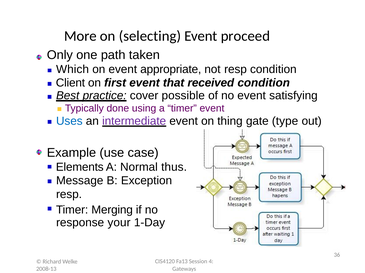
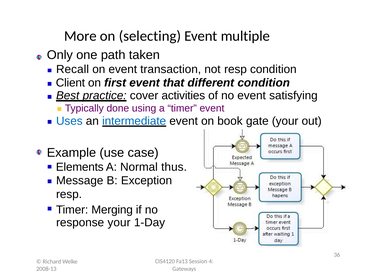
proceed: proceed -> multiple
Which: Which -> Recall
appropriate: appropriate -> transaction
received: received -> different
possible: possible -> activities
intermediate colour: purple -> blue
thing: thing -> book
gate type: type -> your
